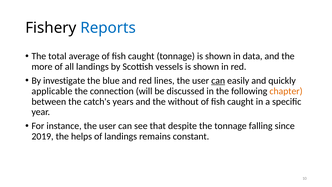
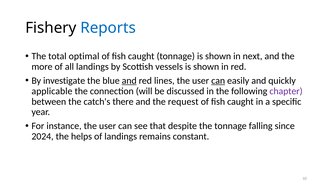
average: average -> optimal
data: data -> next
and at (129, 81) underline: none -> present
chapter colour: orange -> purple
years: years -> there
without: without -> request
2019: 2019 -> 2024
